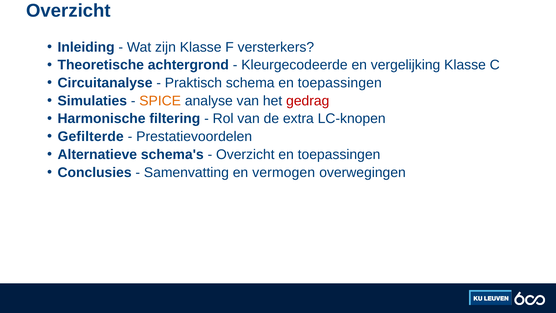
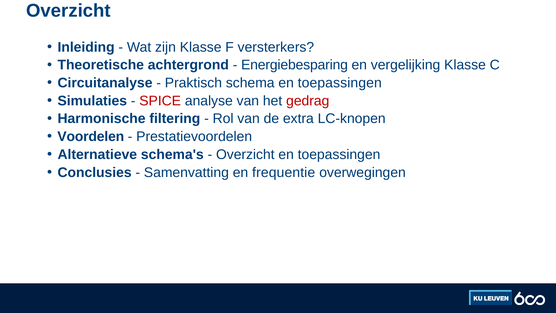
Kleurgecodeerde: Kleurgecodeerde -> Energiebesparing
SPICE colour: orange -> red
Gefilterde: Gefilterde -> Voordelen
vermogen: vermogen -> frequentie
